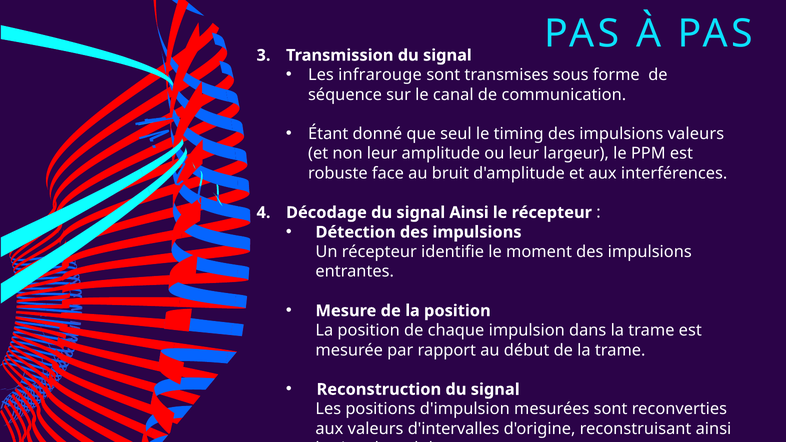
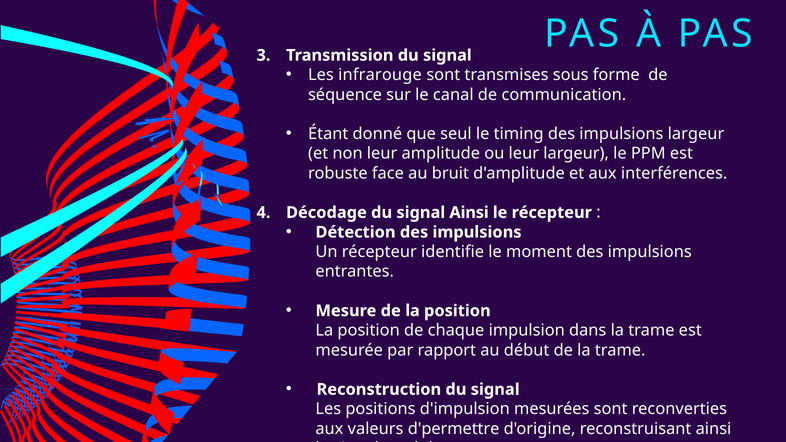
impulsions valeurs: valeurs -> largeur
d'intervalles: d'intervalles -> d'permettre
